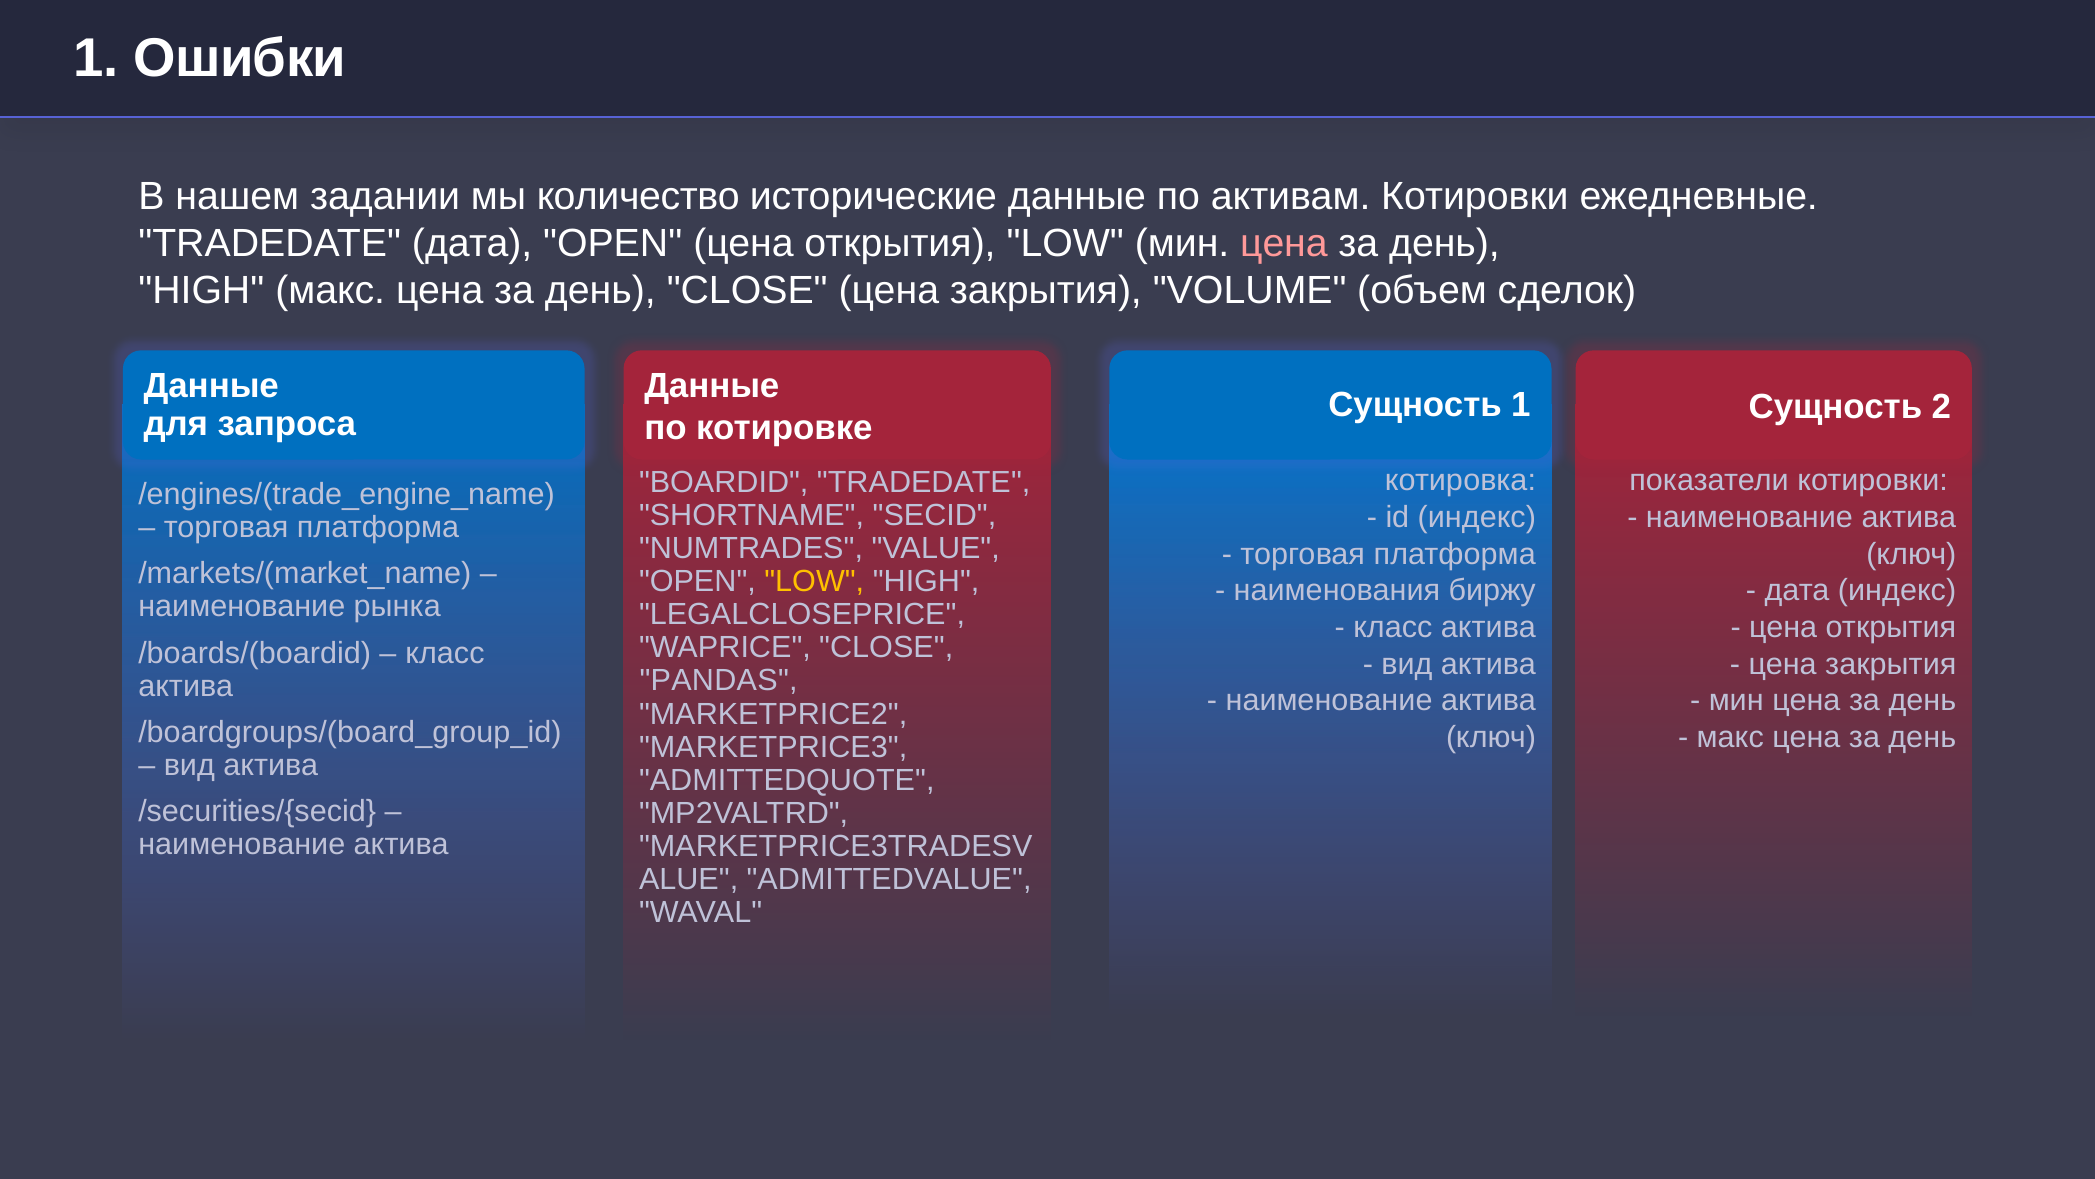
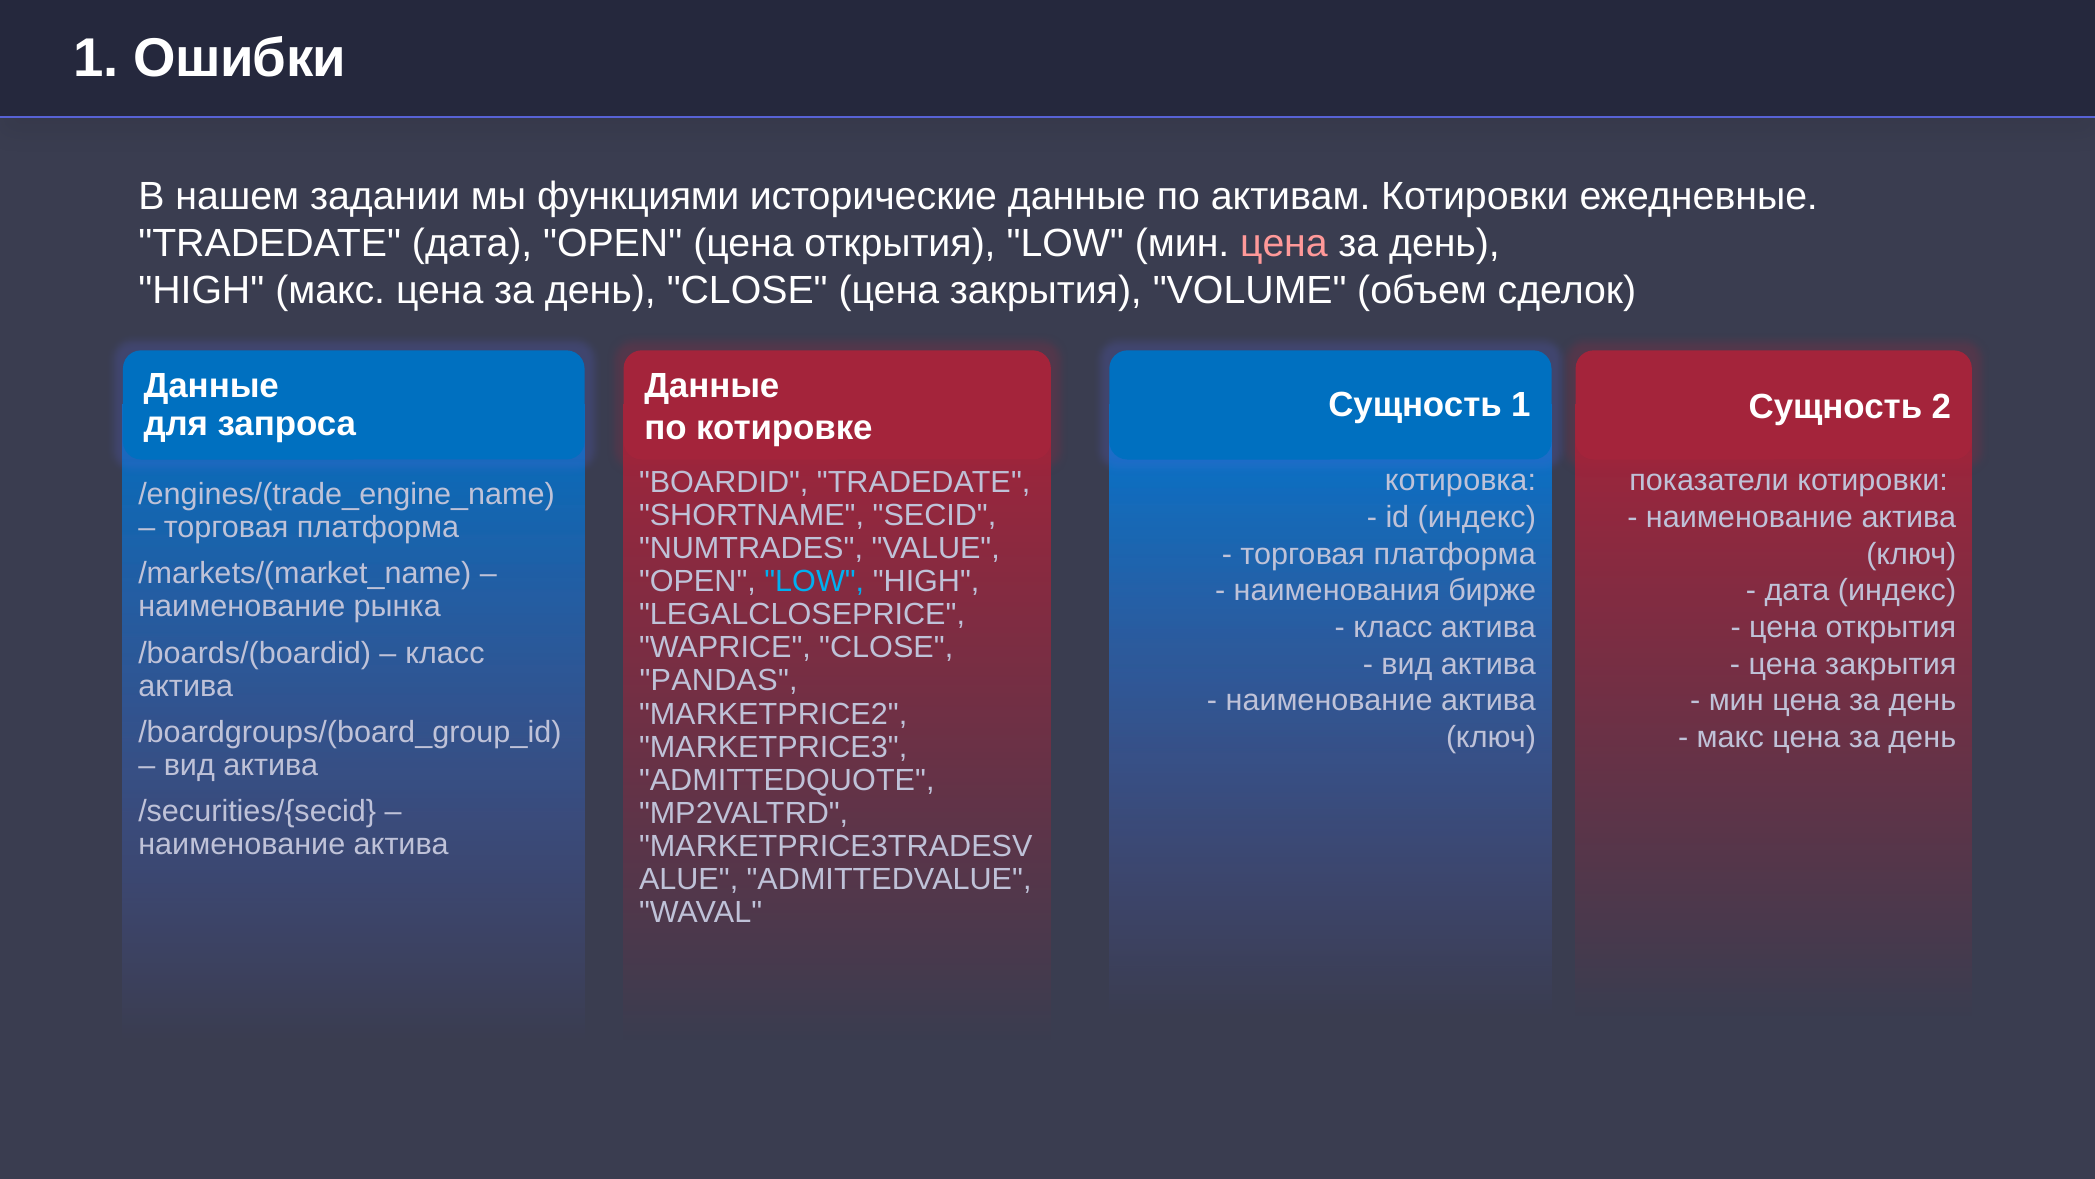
количество: количество -> функциями
LOW at (814, 581) colour: yellow -> light blue
биржу: биржу -> бирже
